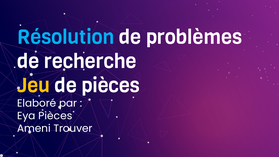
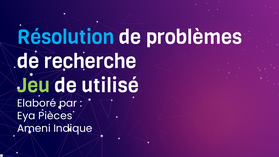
Jeu colour: yellow -> light green
de pièces: pièces -> utilisé
Trouver: Trouver -> Indique
